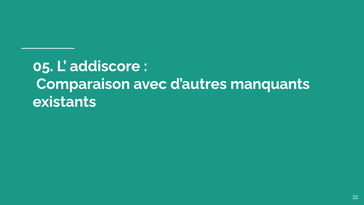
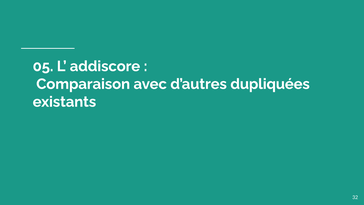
manquants: manquants -> dupliquées
